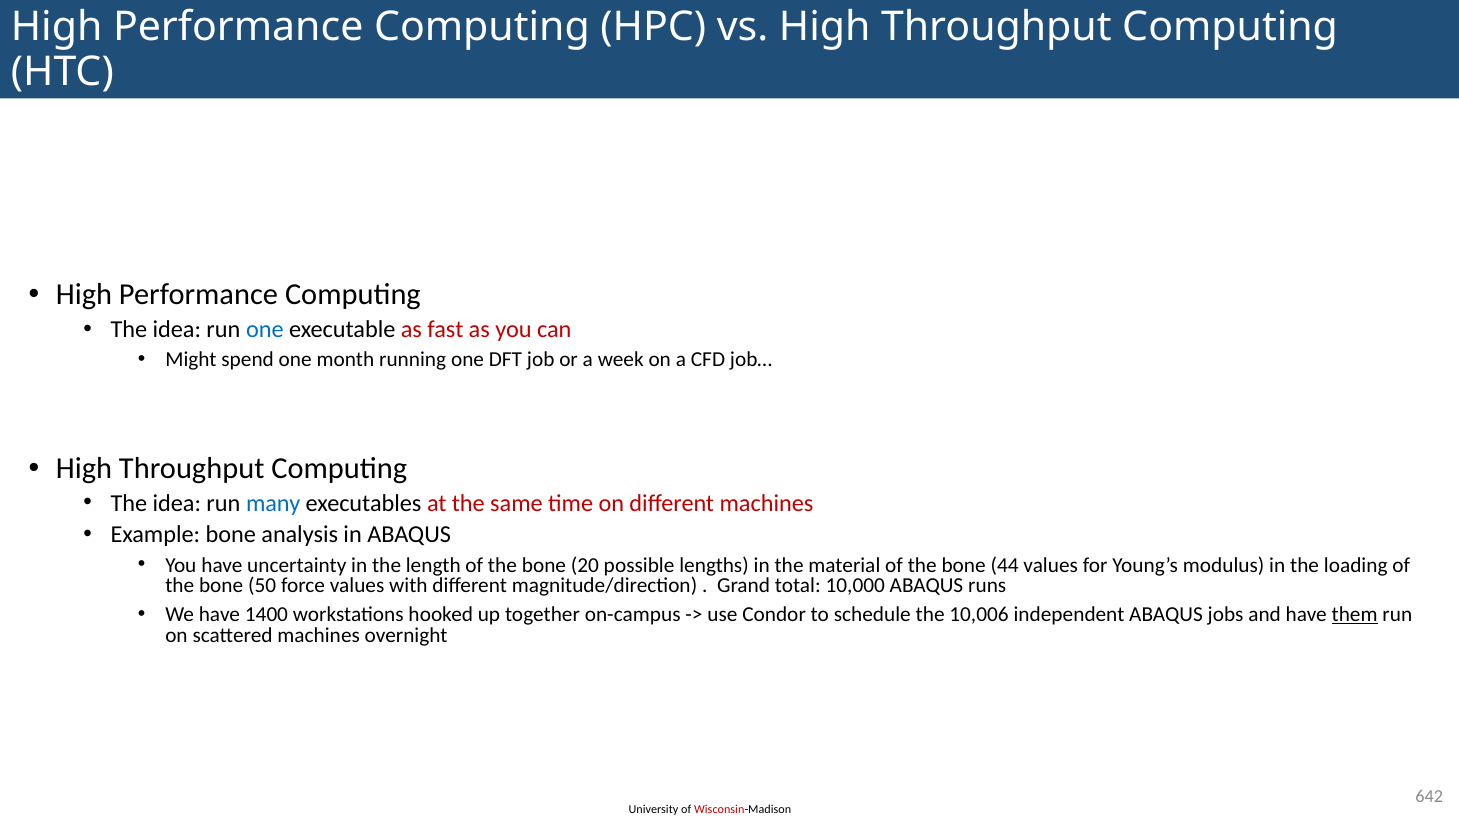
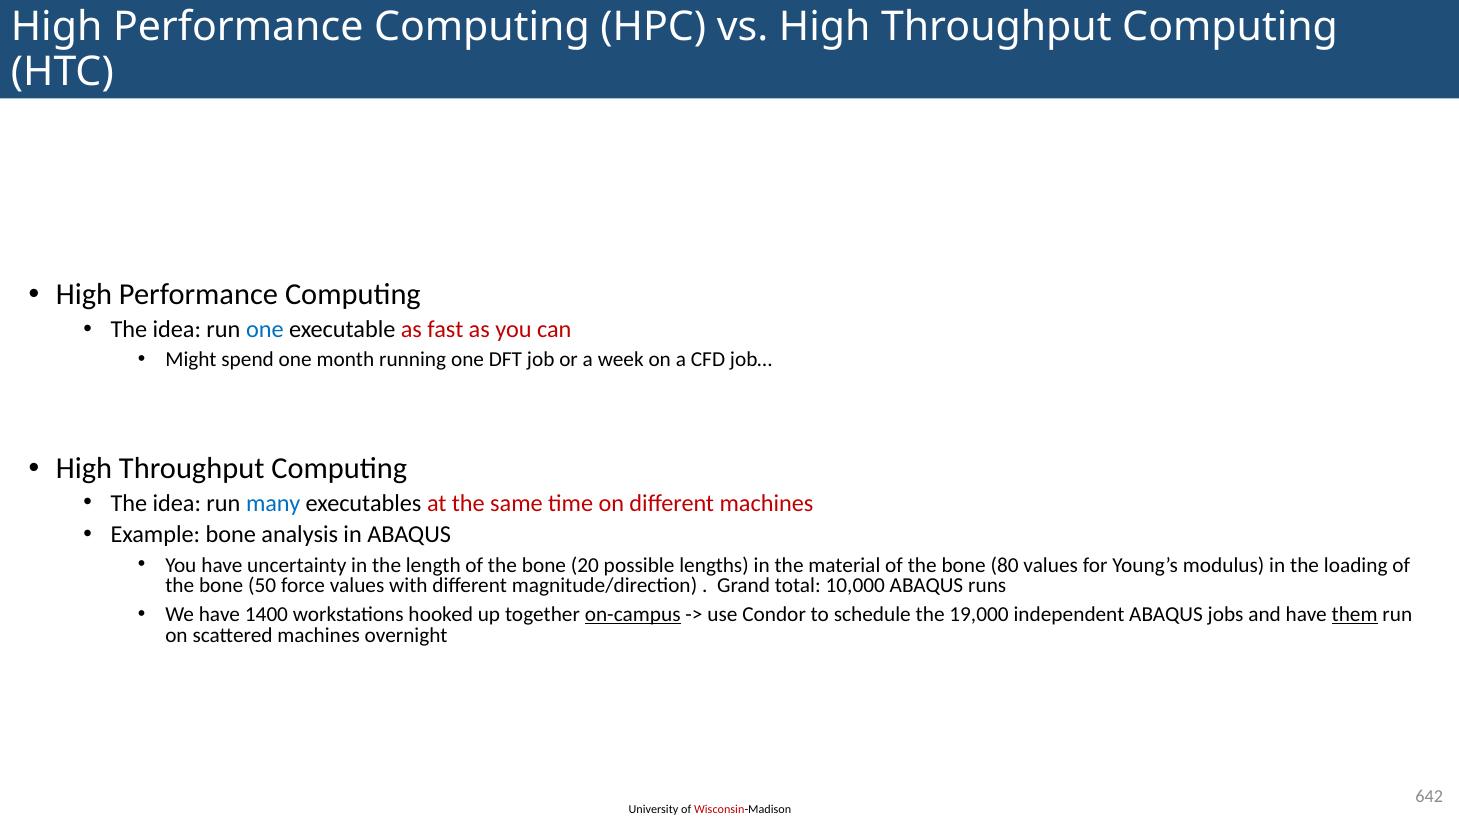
44: 44 -> 80
on-campus underline: none -> present
10,006: 10,006 -> 19,000
